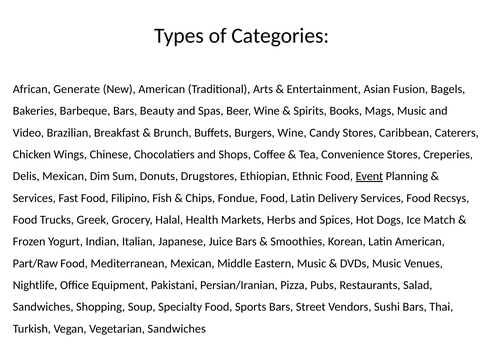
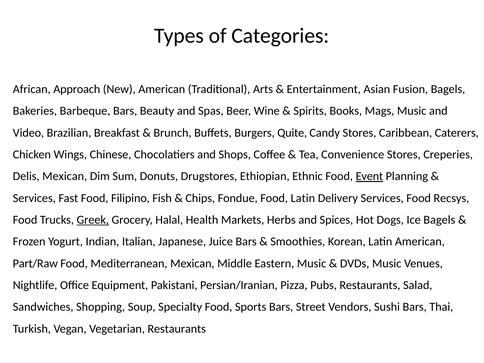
Generate: Generate -> Approach
Burgers Wine: Wine -> Quite
Greek underline: none -> present
Ice Match: Match -> Bagels
Vegetarian Sandwiches: Sandwiches -> Restaurants
